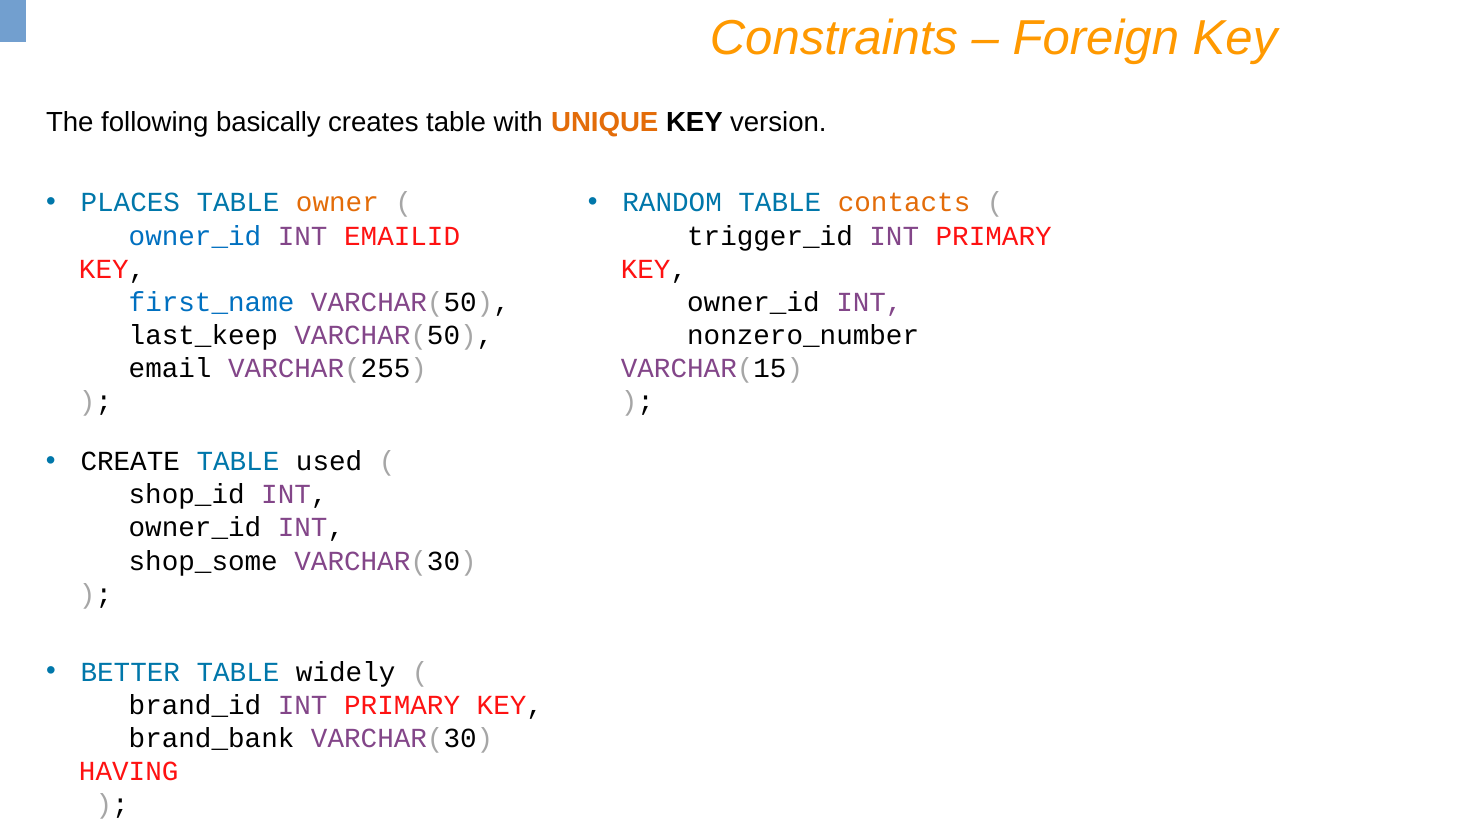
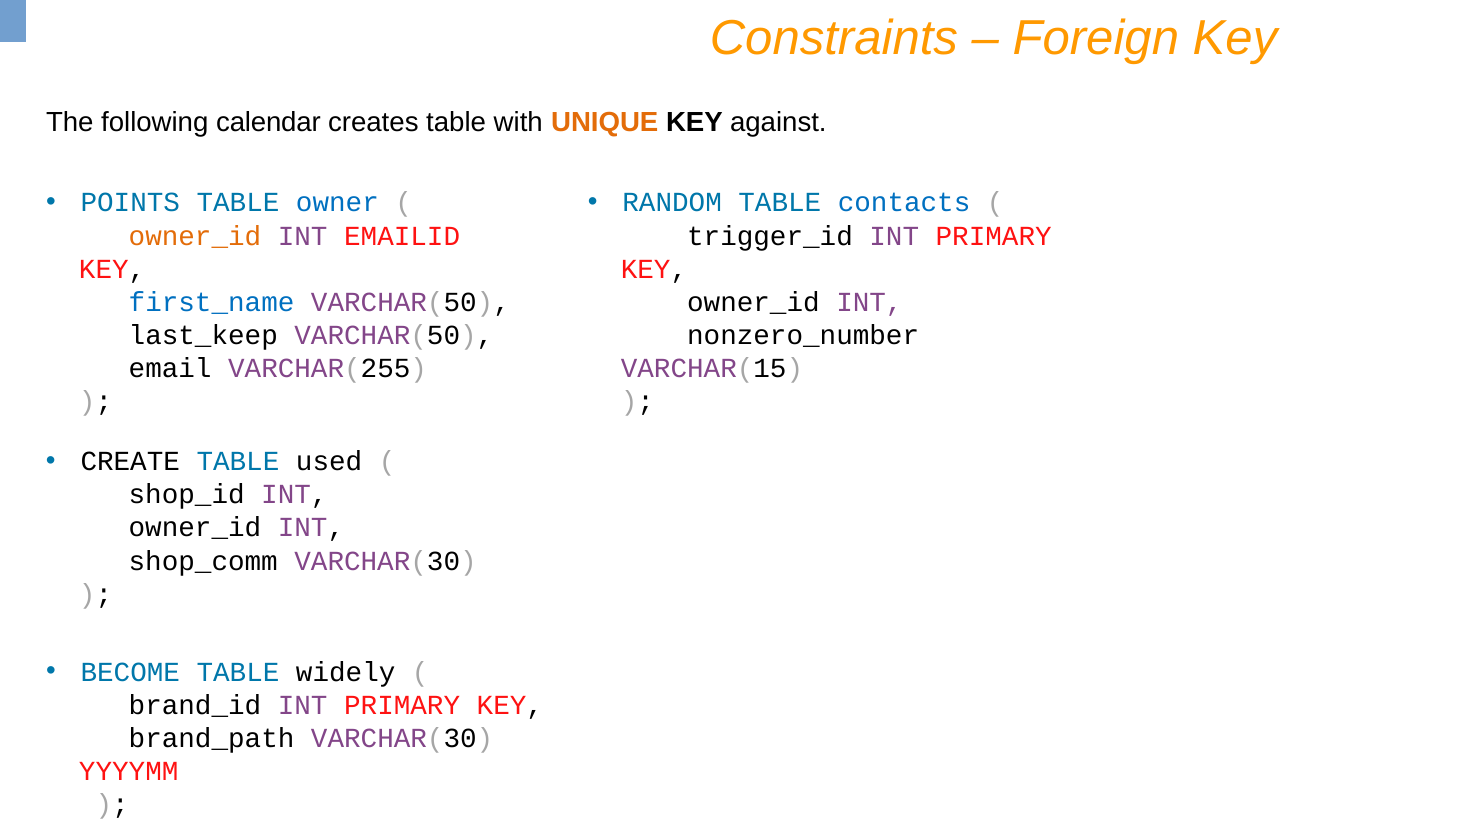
basically: basically -> calendar
version: version -> against
PLACES: PLACES -> POINTS
owner colour: orange -> blue
contacts colour: orange -> blue
owner_id at (195, 236) colour: blue -> orange
shop_some: shop_some -> shop_comm
BETTER: BETTER -> BECOME
brand_bank: brand_bank -> brand_path
HAVING: HAVING -> YYYYMM
